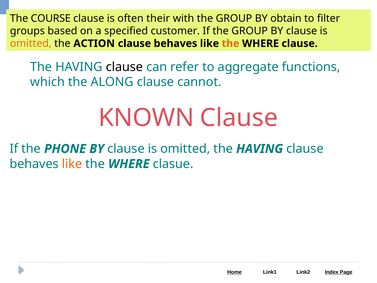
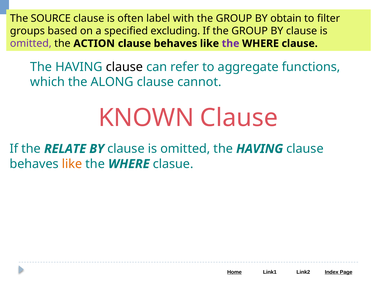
COURSE: COURSE -> SOURCE
their: their -> label
customer: customer -> excluding
omitted at (31, 43) colour: orange -> purple
the at (231, 43) colour: orange -> purple
PHONE: PHONE -> RELATE
